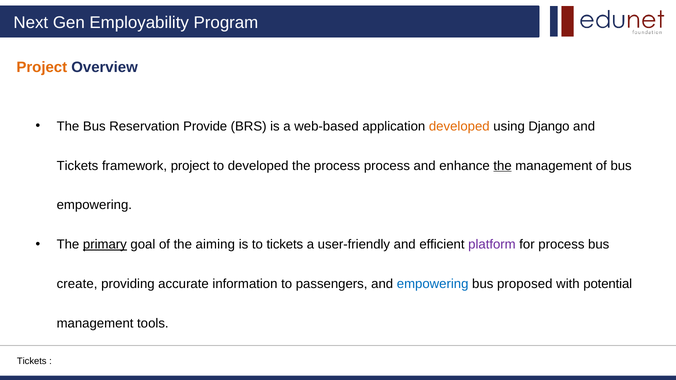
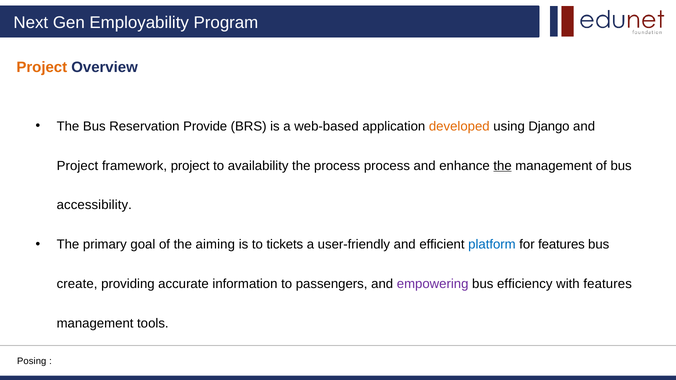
Tickets at (77, 166): Tickets -> Project
to developed: developed -> availability
empowering at (94, 205): empowering -> accessibility
primary underline: present -> none
platform colour: purple -> blue
for process: process -> features
empowering at (433, 284) colour: blue -> purple
proposed: proposed -> efficiency
with potential: potential -> features
Tickets at (32, 361): Tickets -> Posing
